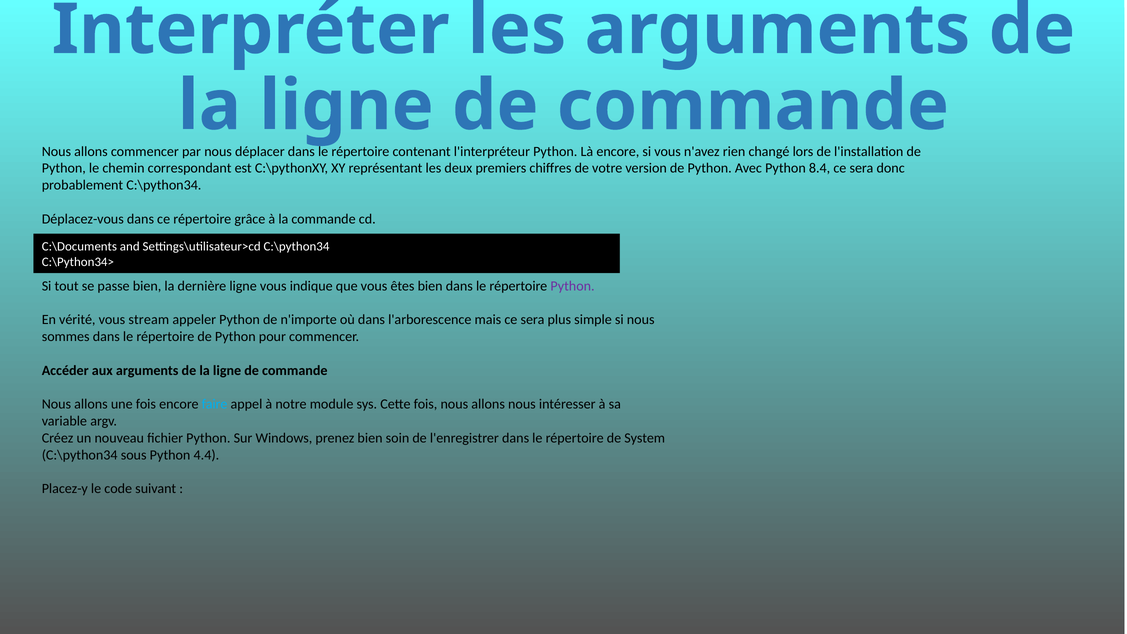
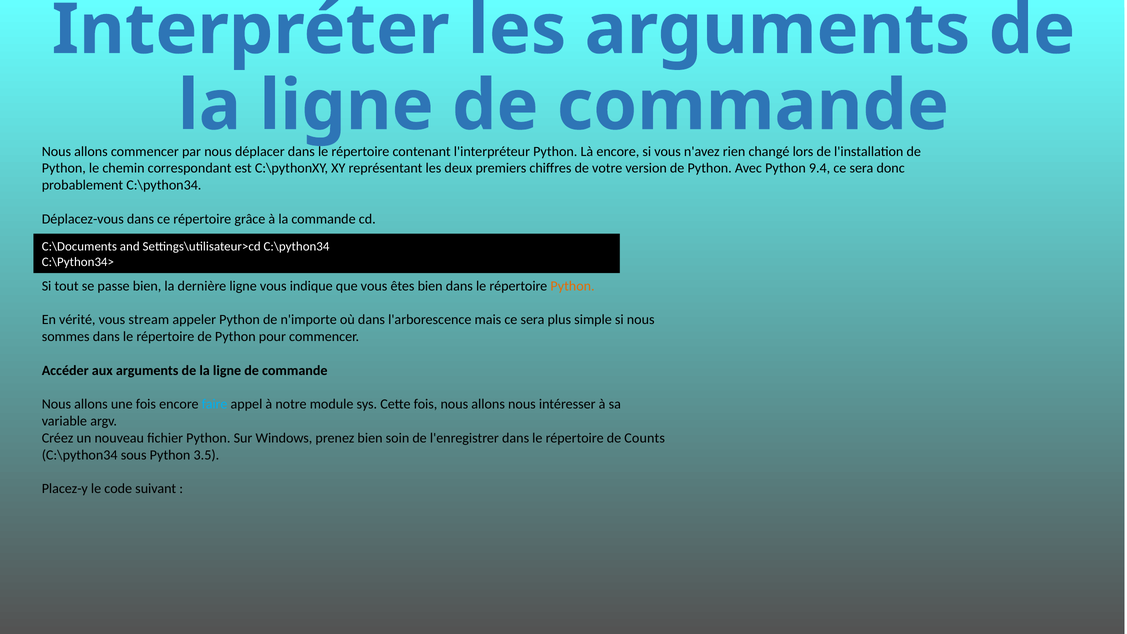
8.4: 8.4 -> 9.4
Python at (573, 286) colour: purple -> orange
System: System -> Counts
4.4: 4.4 -> 3.5
